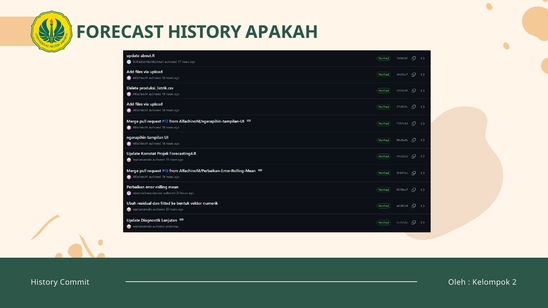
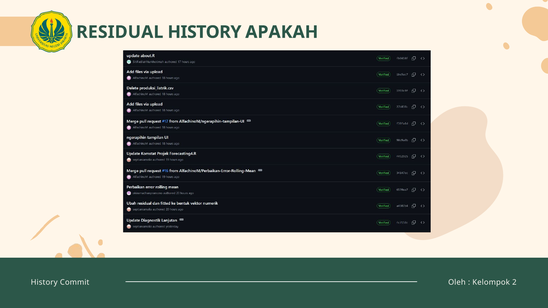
FORECAST: FORECAST -> RESIDUAL
